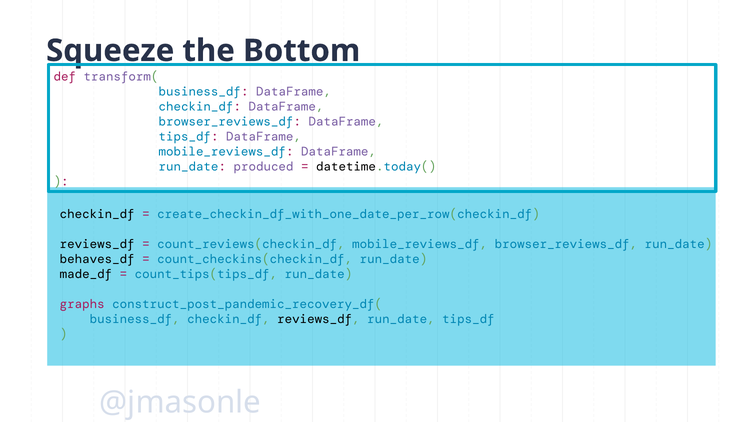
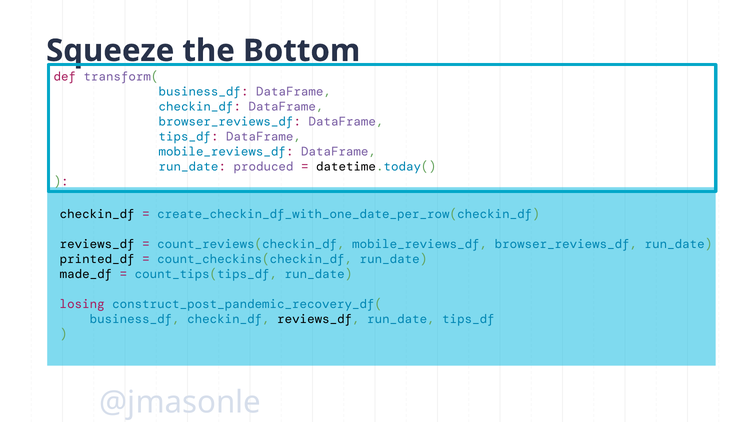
behaves_df: behaves_df -> printed_df
graphs: graphs -> losing
